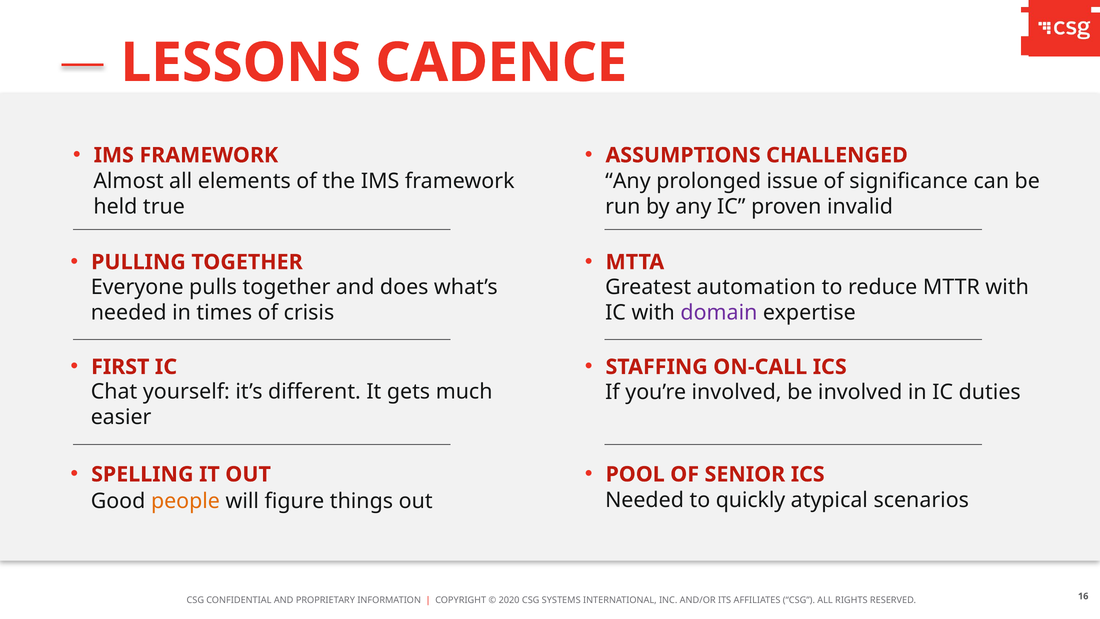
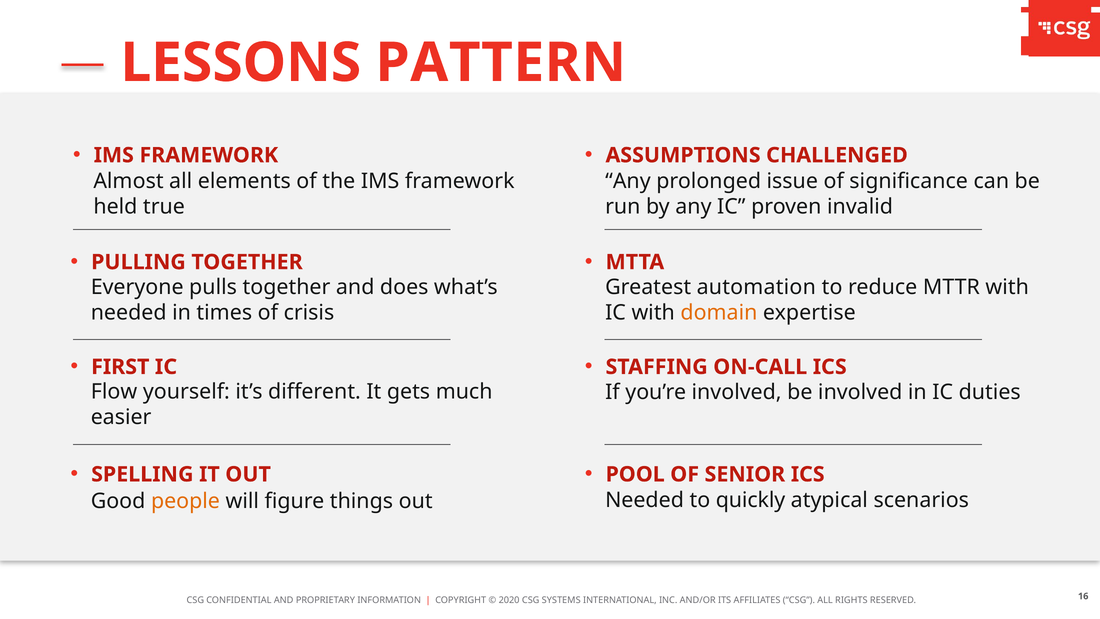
CADENCE: CADENCE -> PATTERN
domain colour: purple -> orange
Chat: Chat -> Flow
